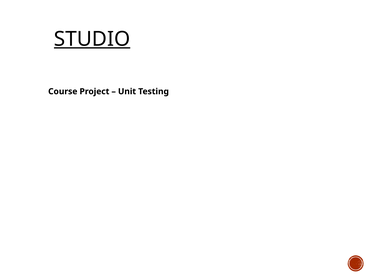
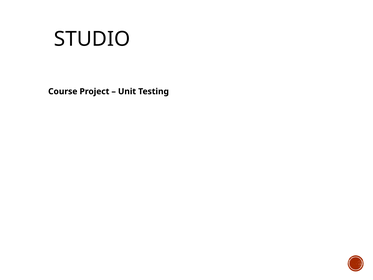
STUDIO underline: present -> none
